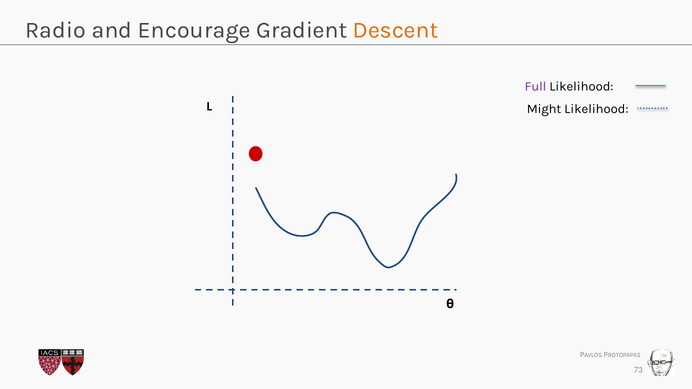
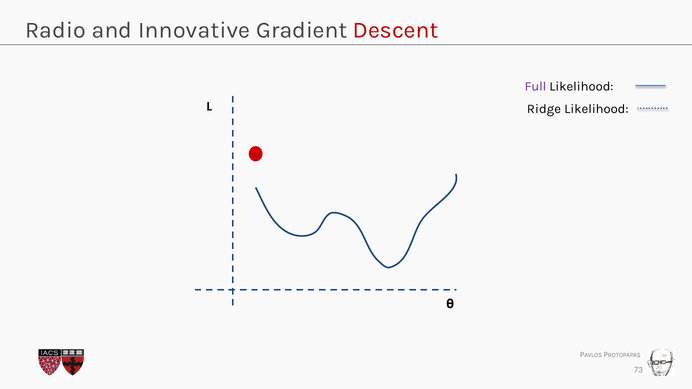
Encourage: Encourage -> Innovative
Descent colour: orange -> red
Might: Might -> Ridge
